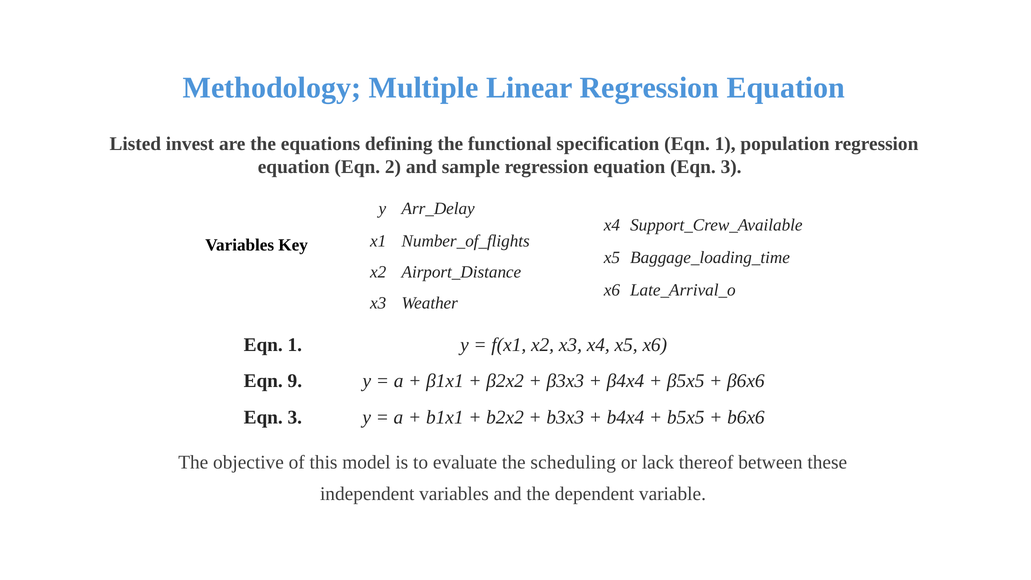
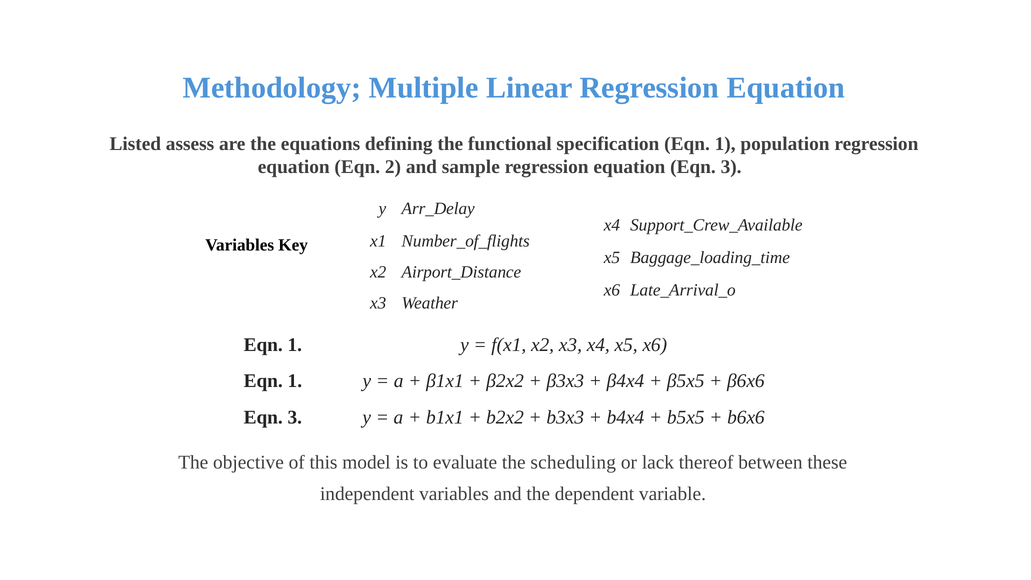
invest: invest -> assess
9 at (295, 381): 9 -> 1
